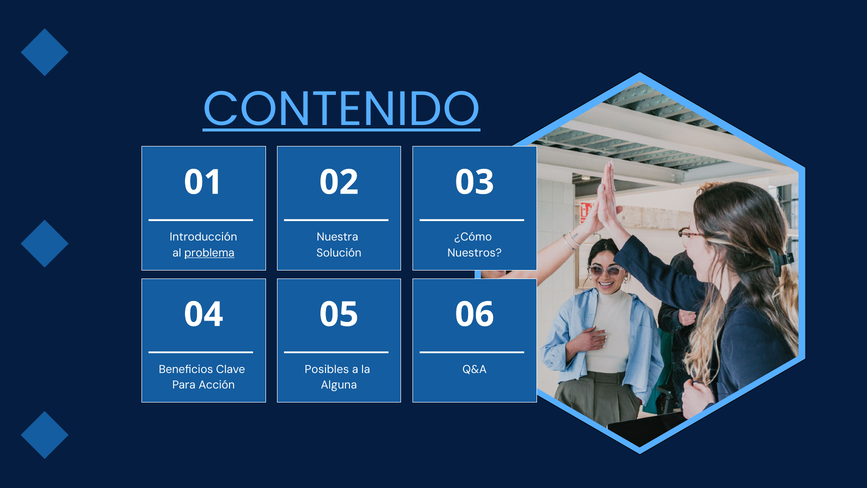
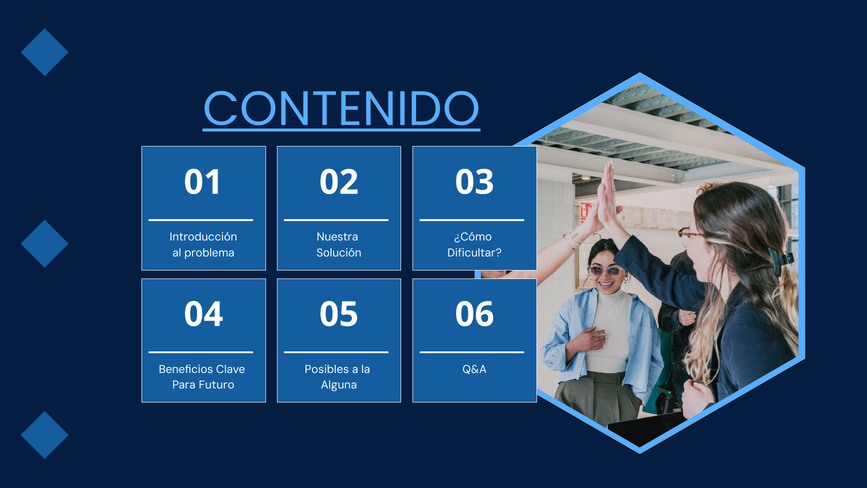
problema underline: present -> none
Nuestros: Nuestros -> Dificultar
Acción: Acción -> Futuro
